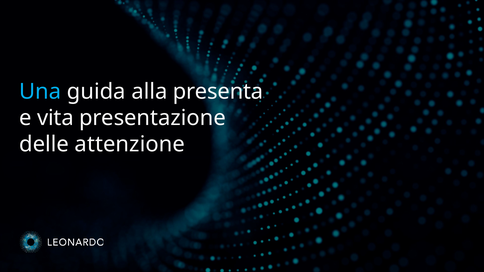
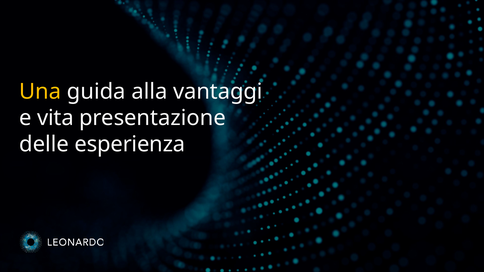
Una colour: light blue -> yellow
presenta: presenta -> vantaggi
attenzione: attenzione -> esperienza
